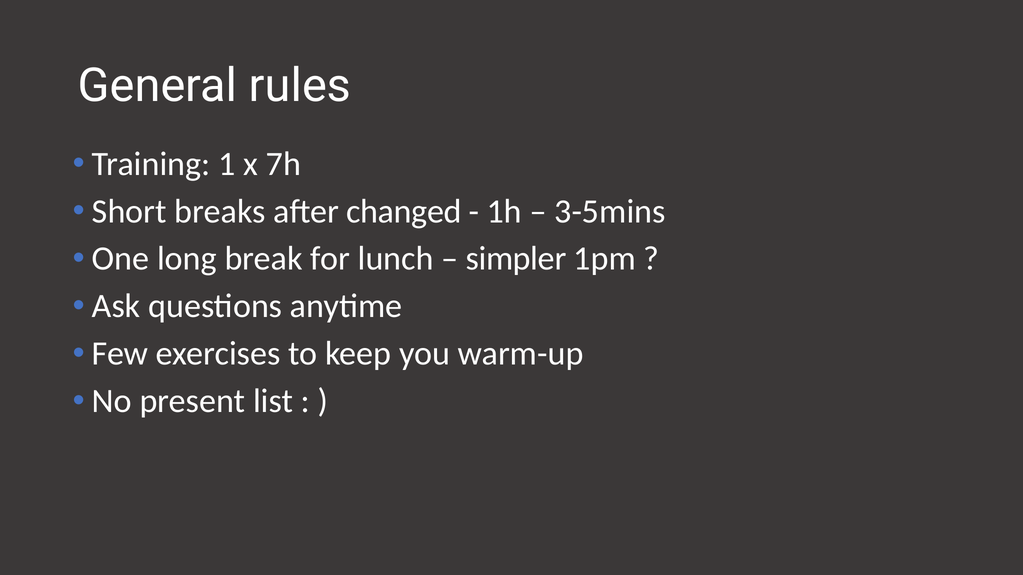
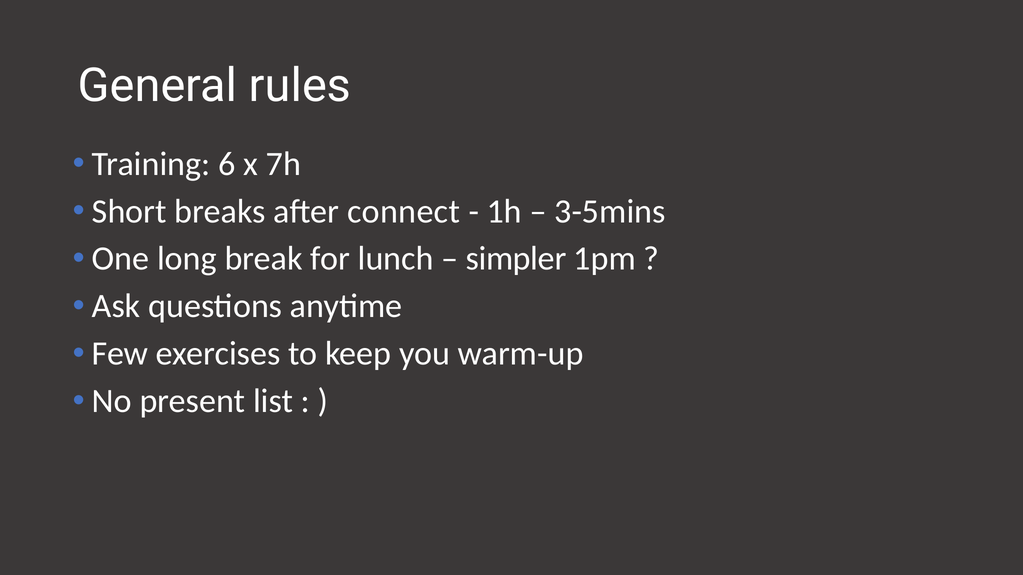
1: 1 -> 6
changed: changed -> connect
